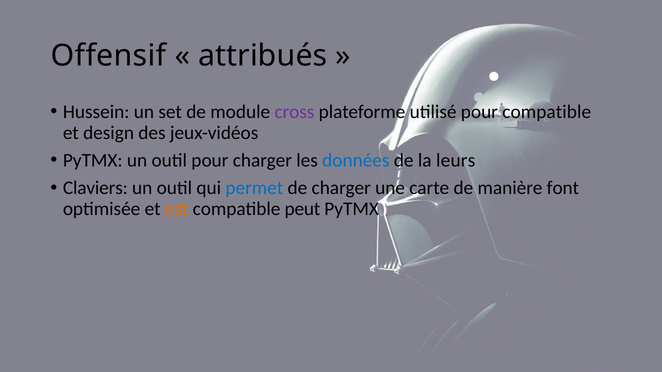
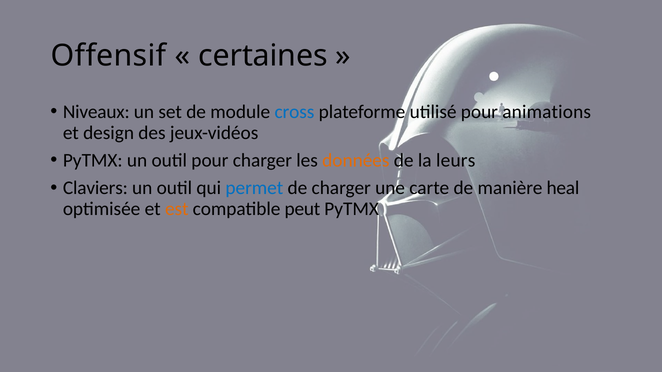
attribués: attribués -> certaines
Hussein: Hussein -> Niveaux
cross colour: purple -> blue
pour compatible: compatible -> animations
données colour: blue -> orange
font: font -> heal
